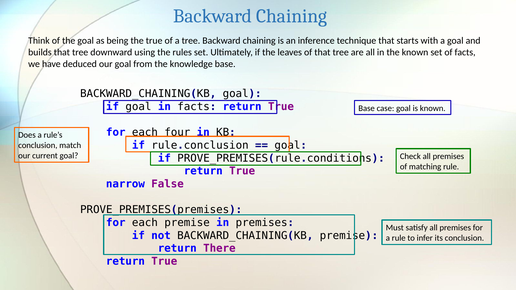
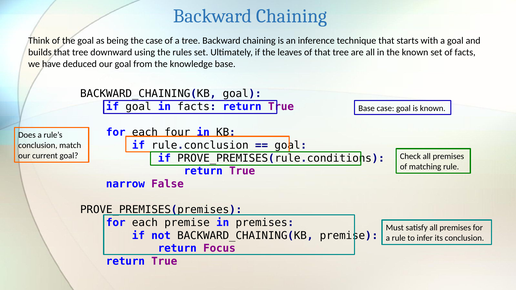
the true: true -> case
There: There -> Focus
